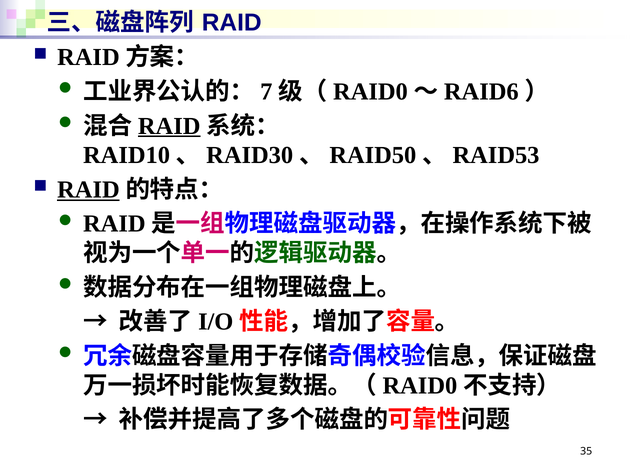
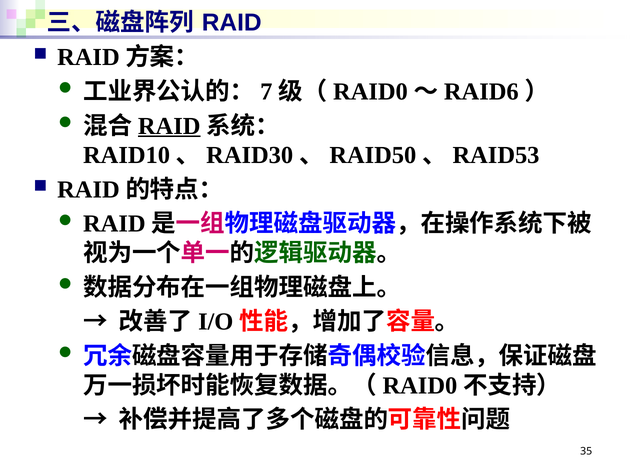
RAID at (88, 190) underline: present -> none
